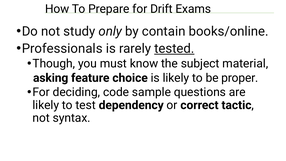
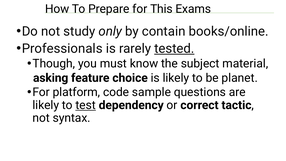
Drift: Drift -> This
proper: proper -> planet
deciding: deciding -> platform
test underline: none -> present
